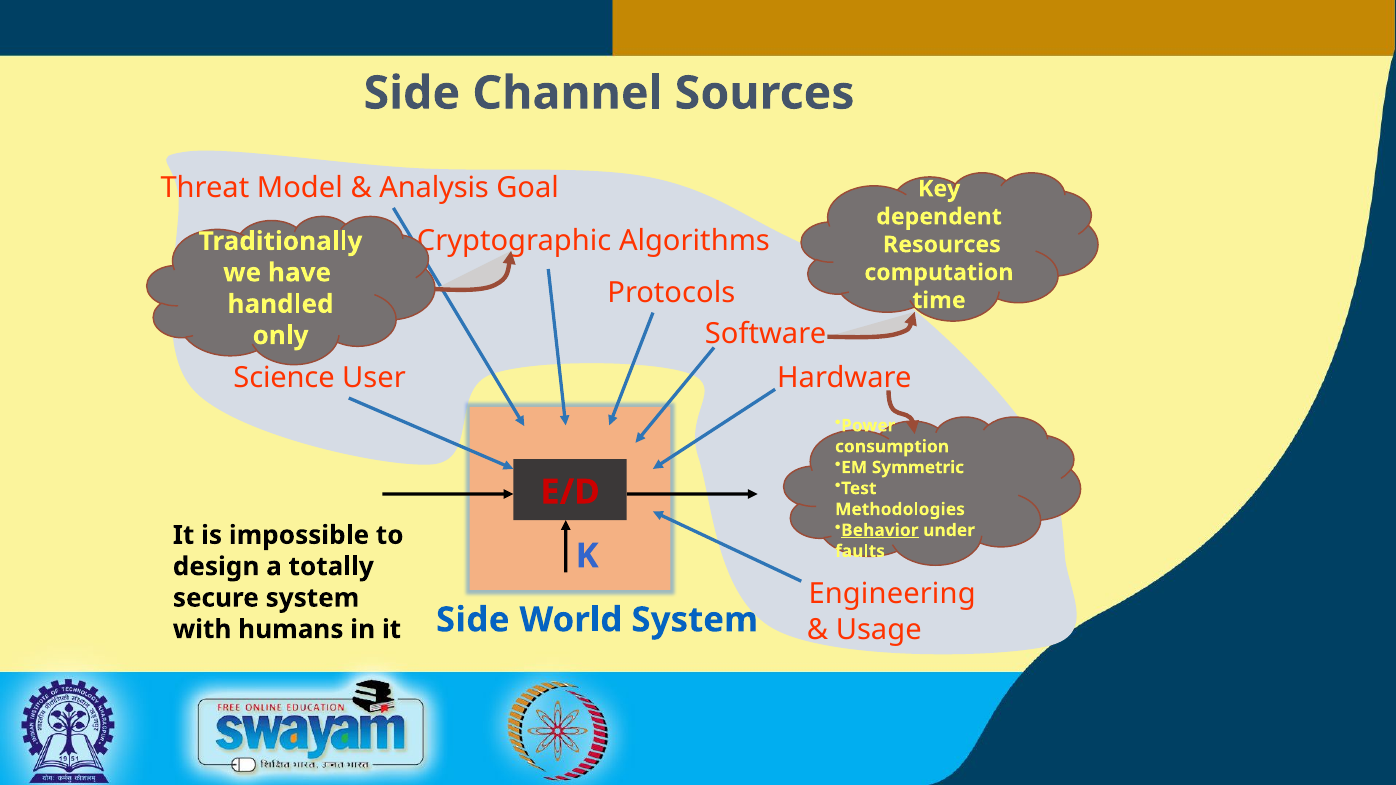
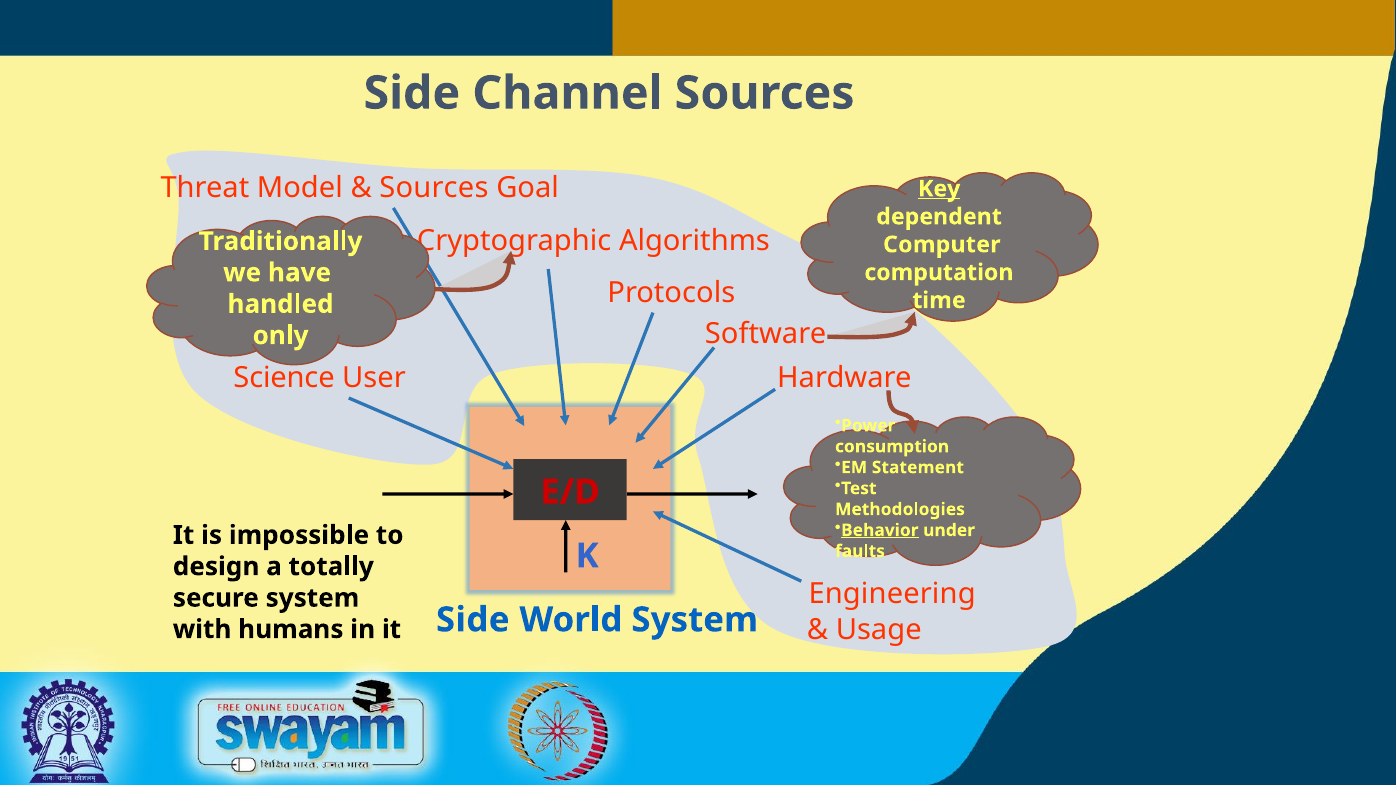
Analysis at (434, 188): Analysis -> Sources
Key underline: none -> present
Resources: Resources -> Computer
Symmetric: Symmetric -> Statement
